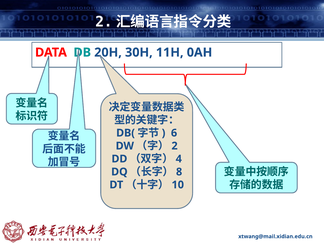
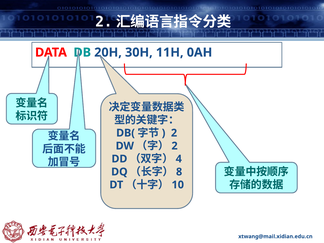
6 at (174, 133): 6 -> 2
